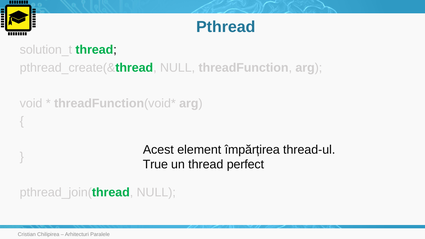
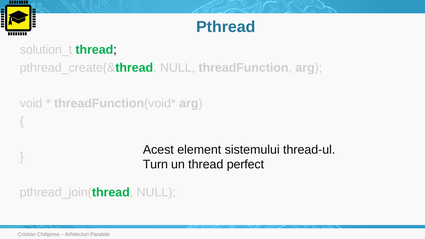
împărțirea: împărțirea -> sistemului
True: True -> Turn
